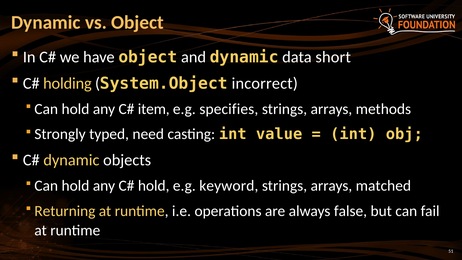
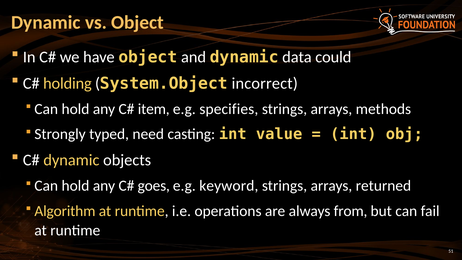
short: short -> could
hold at (154, 186): hold -> goes
matched: matched -> returned
Returning: Returning -> Algorithm
false: false -> from
